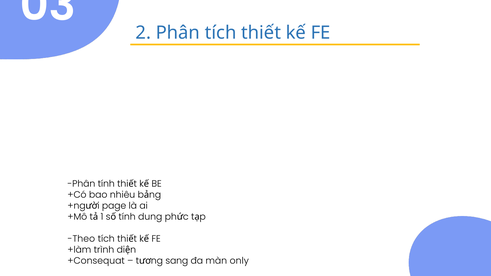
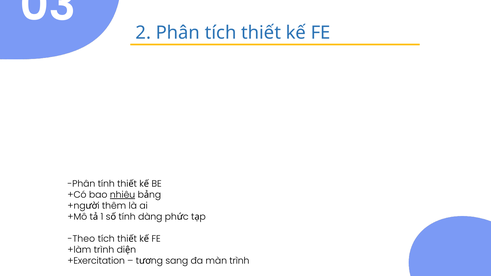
nhiêu underline: none -> present
page: page -> thêm
dung: dung -> dàng
+Consequat: +Consequat -> +Exercitation
màn only: only -> trình
